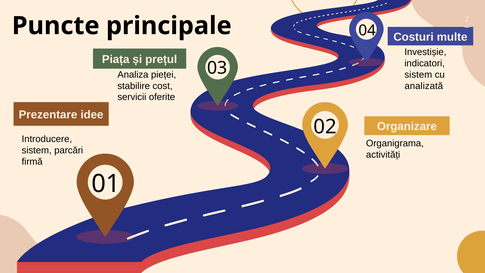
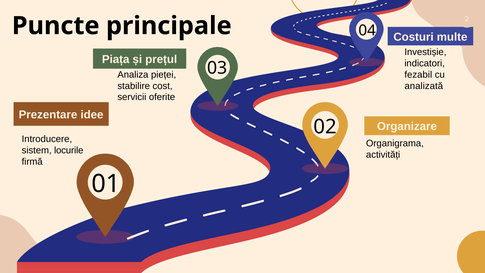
sistem at (418, 75): sistem -> fezabil
parcări: parcări -> locurile
